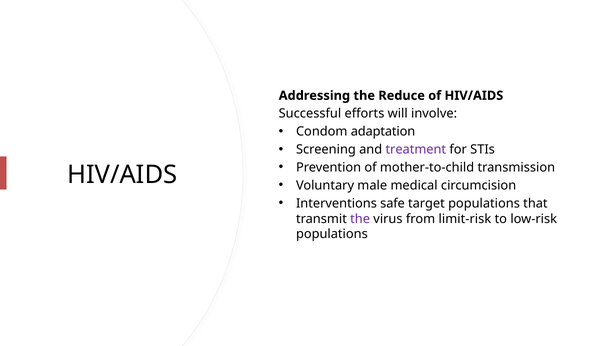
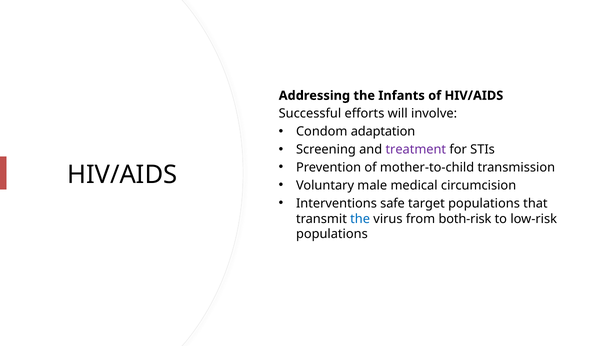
Reduce: Reduce -> Infants
the at (360, 219) colour: purple -> blue
limit-risk: limit-risk -> both-risk
